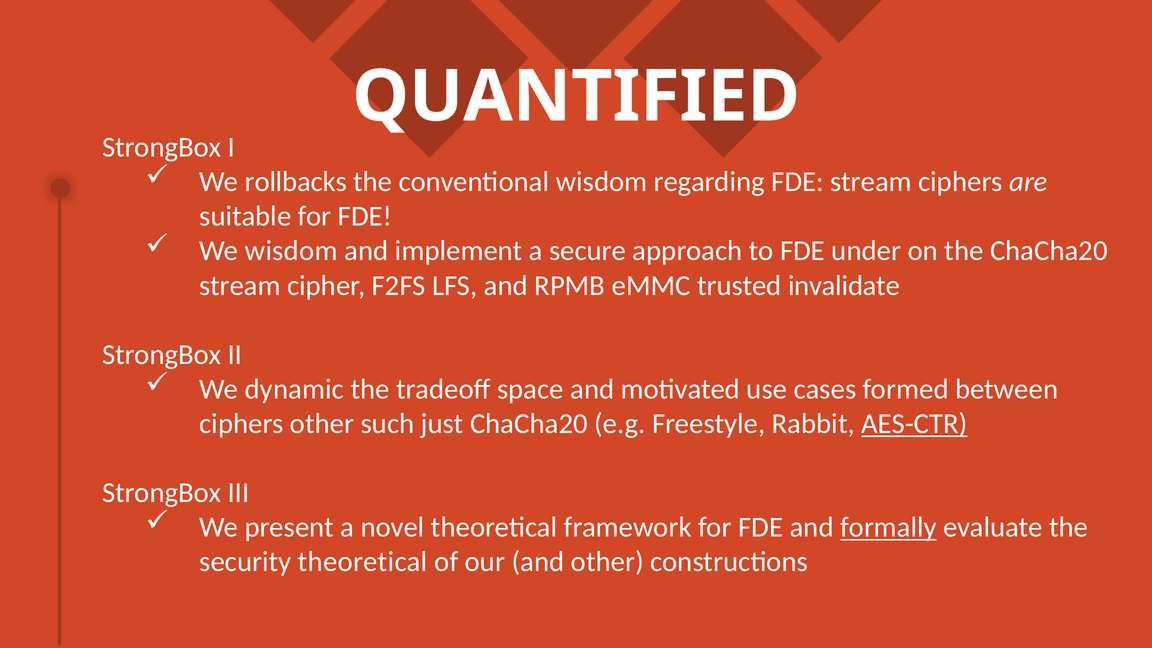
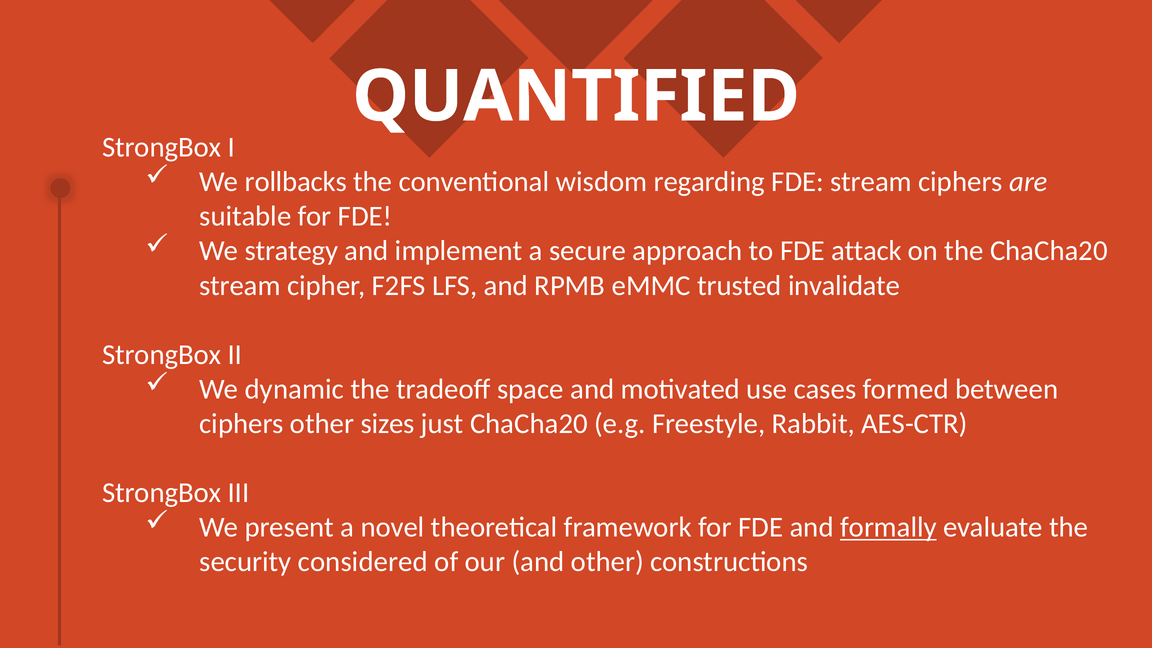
We wisdom: wisdom -> strategy
under: under -> attack
such: such -> sizes
AES-CTR underline: present -> none
security theoretical: theoretical -> considered
